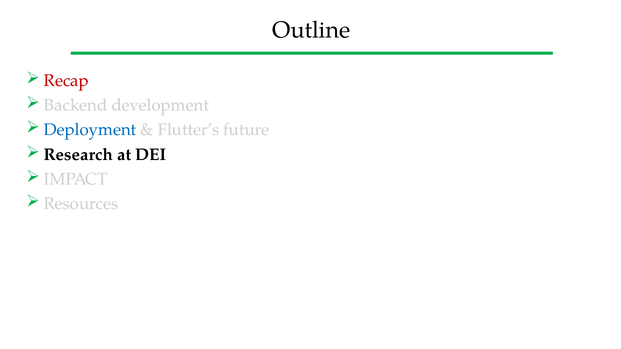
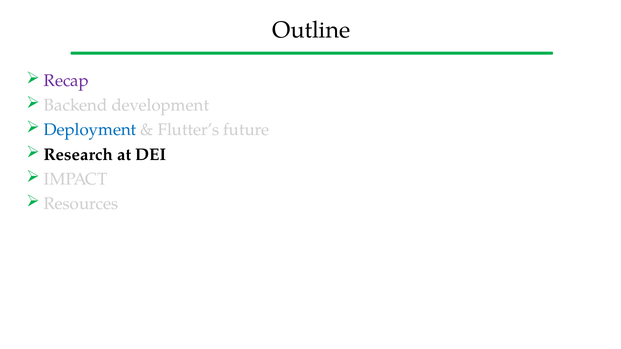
Recap colour: red -> purple
